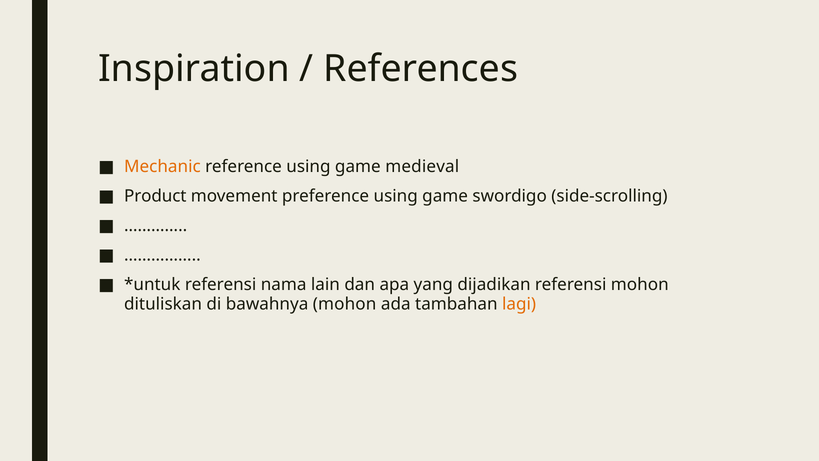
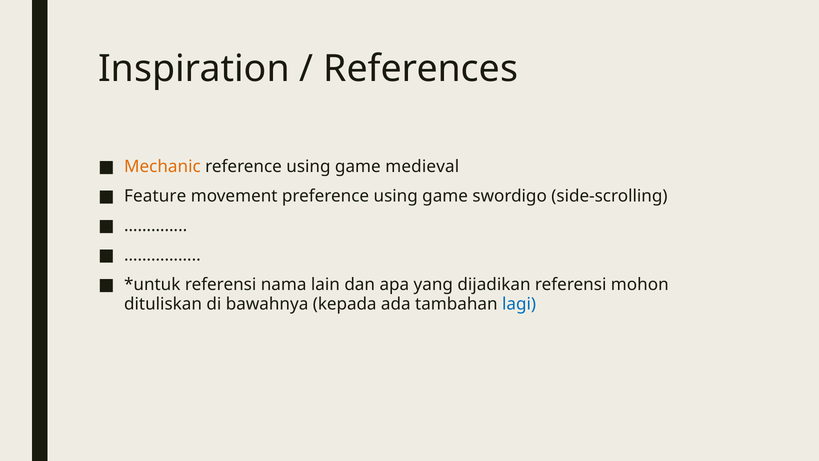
Product: Product -> Feature
bawahnya mohon: mohon -> kepada
lagi colour: orange -> blue
